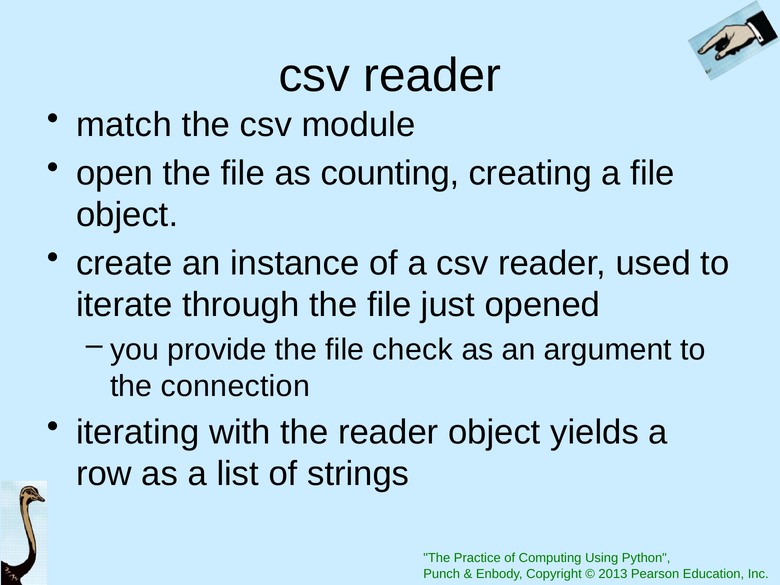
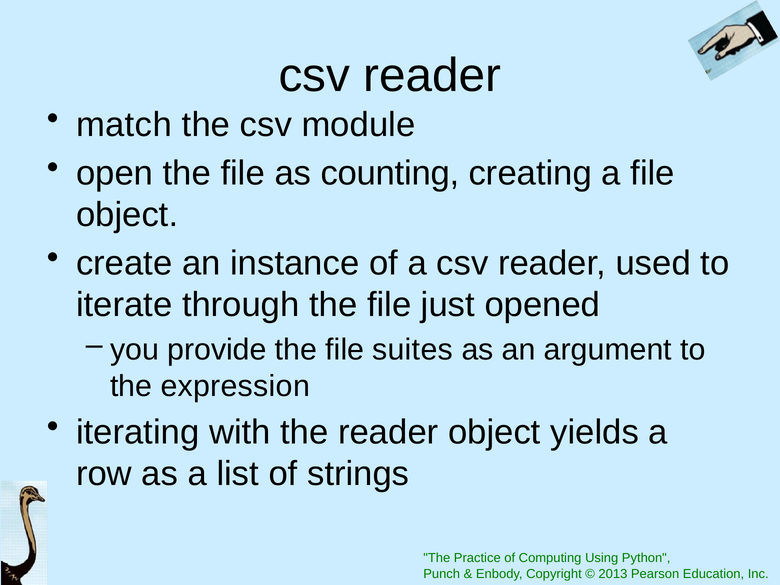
check: check -> suites
connection: connection -> expression
